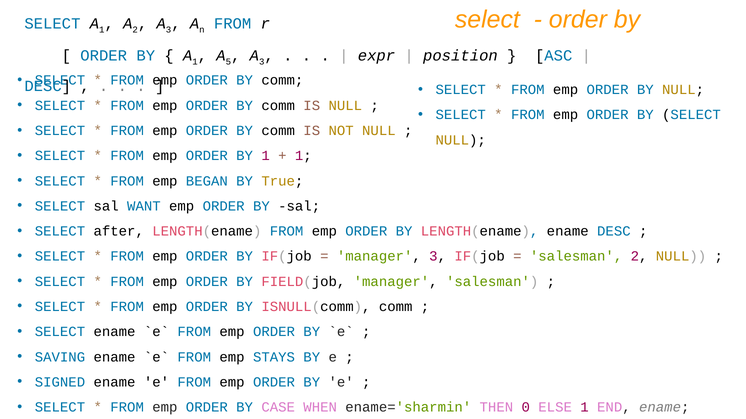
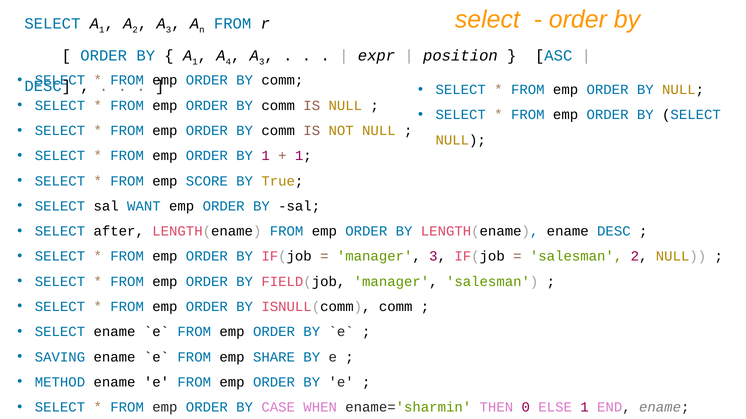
5: 5 -> 4
BEGAN: BEGAN -> SCORE
STAYS: STAYS -> SHARE
SIGNED: SIGNED -> METHOD
